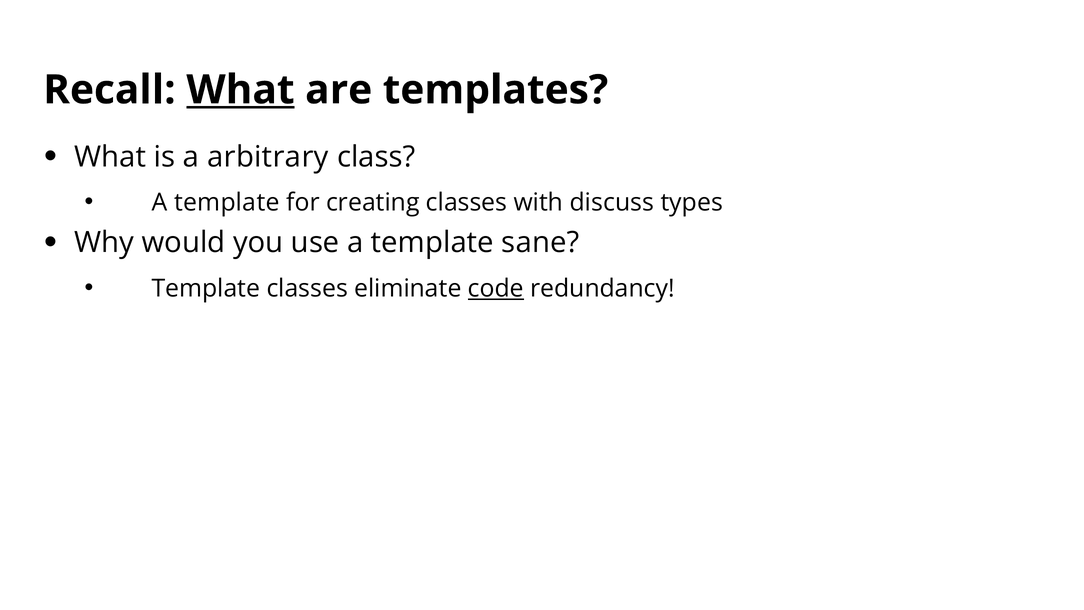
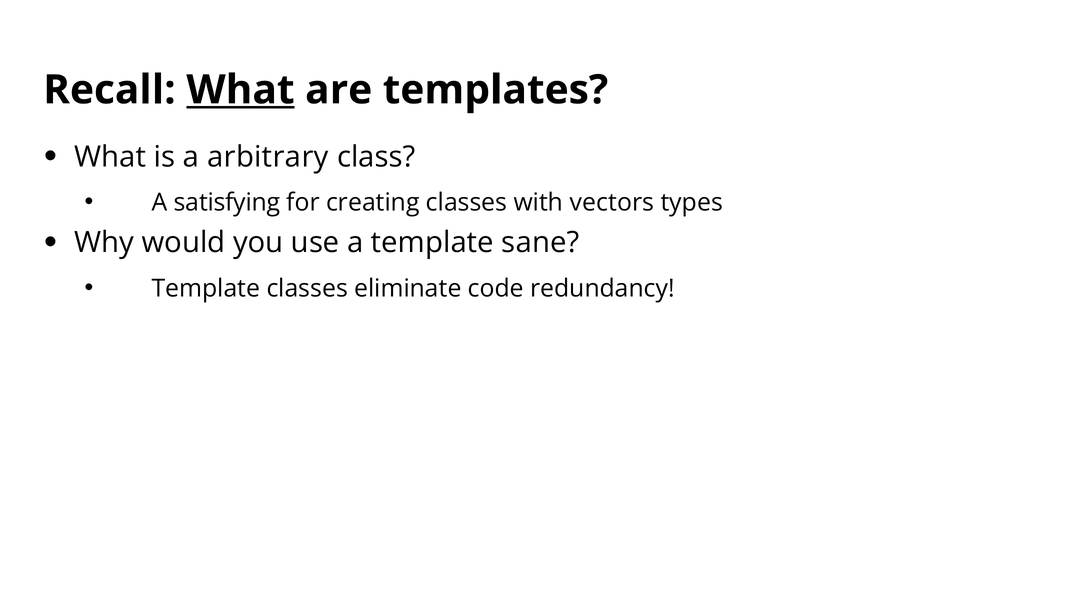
template at (227, 203): template -> satisfying
discuss: discuss -> vectors
code underline: present -> none
